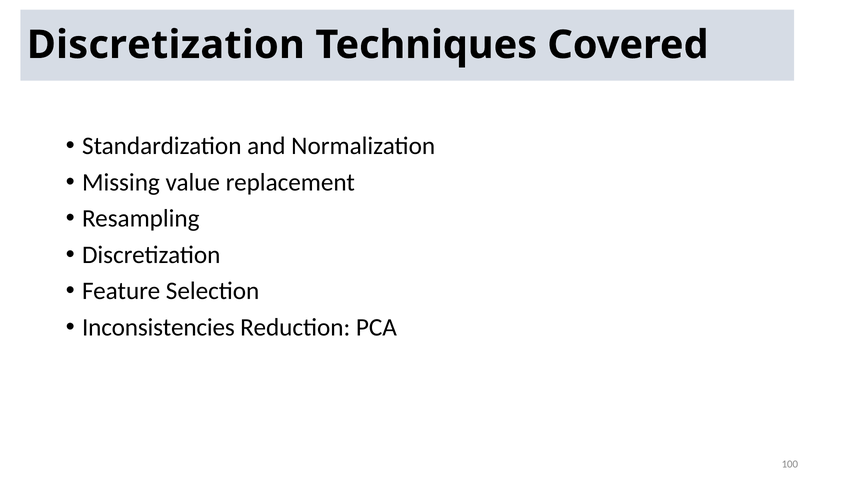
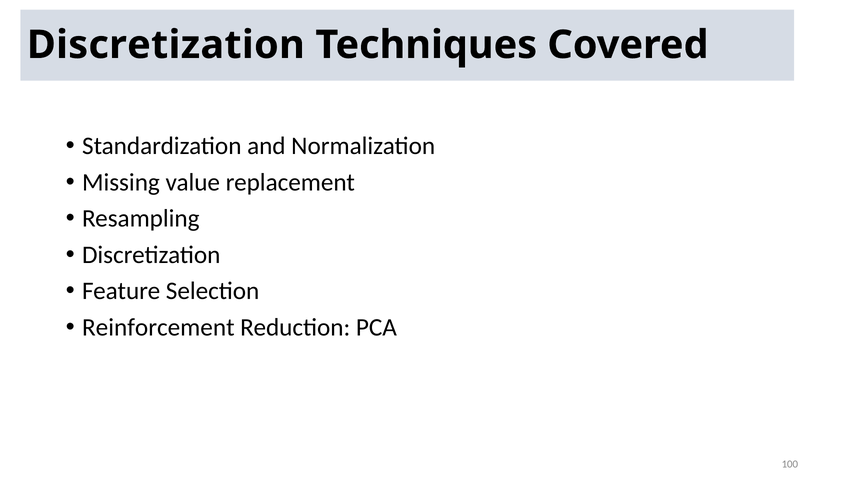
Inconsistencies: Inconsistencies -> Reinforcement
